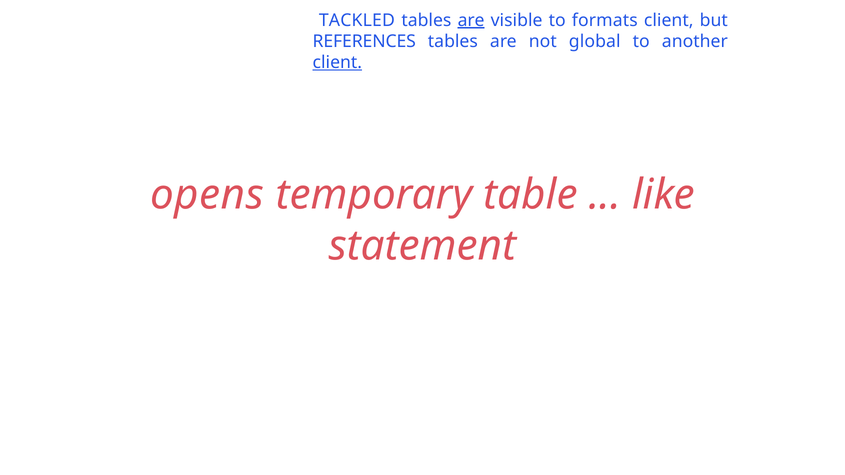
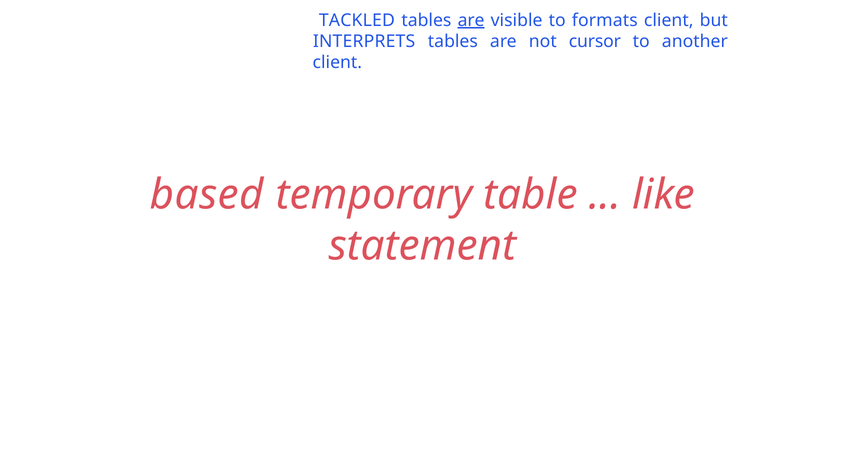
REFERENCES: REFERENCES -> INTERPRETS
global: global -> cursor
client at (337, 62) underline: present -> none
opens: opens -> based
